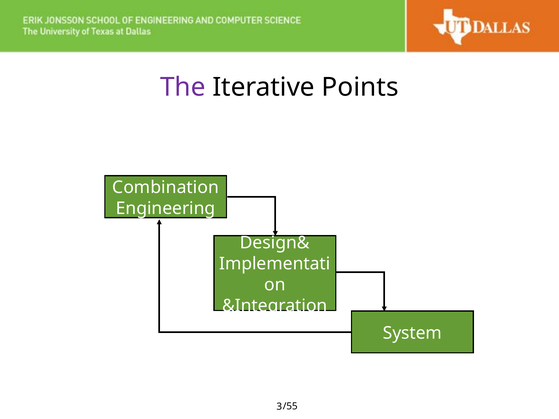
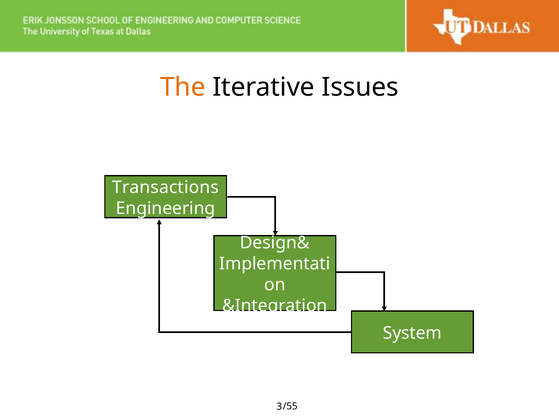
The colour: purple -> orange
Points: Points -> Issues
Combination: Combination -> Transactions
